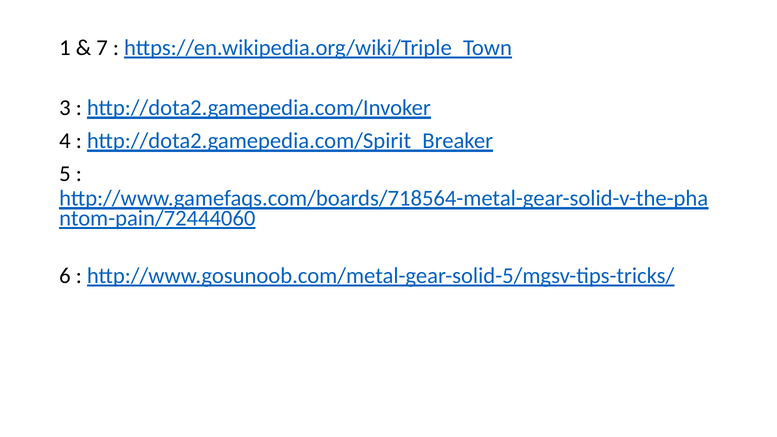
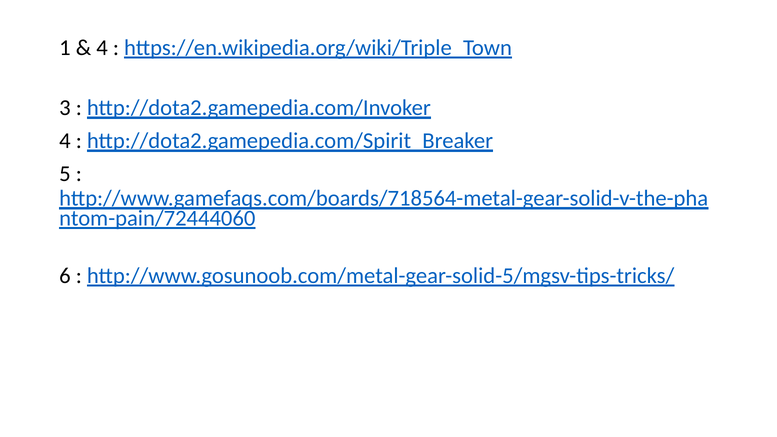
7 at (102, 48): 7 -> 4
